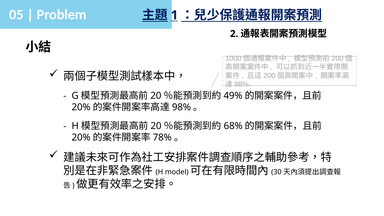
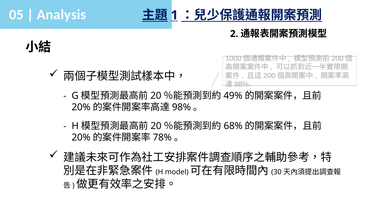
Problem: Problem -> Analysis
